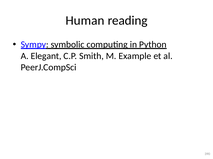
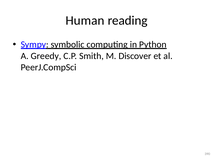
Elegant: Elegant -> Greedy
Example: Example -> Discover
